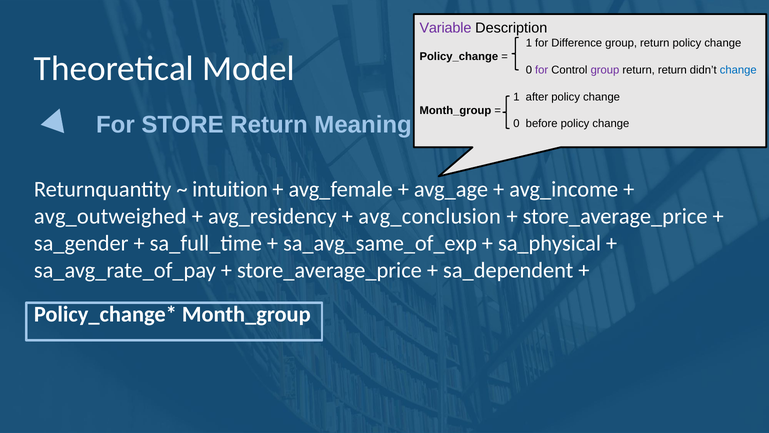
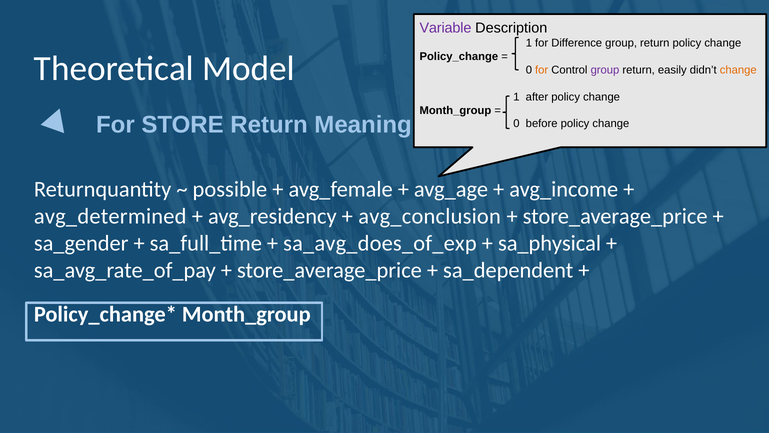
for at (542, 70) colour: purple -> orange
return return: return -> easily
change at (738, 70) colour: blue -> orange
intuition: intuition -> possible
avg_outweighed: avg_outweighed -> avg_determined
sa_avg_same_of_exp: sa_avg_same_of_exp -> sa_avg_does_of_exp
